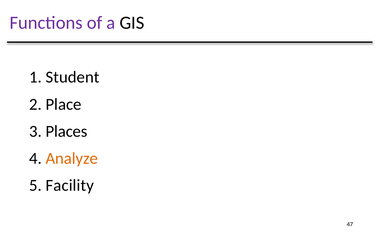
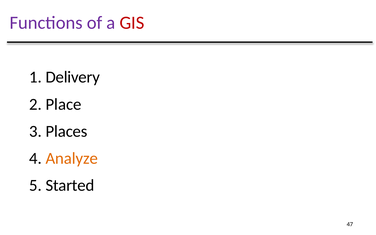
GIS colour: black -> red
Student: Student -> Delivery
Facility: Facility -> Started
